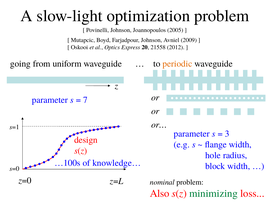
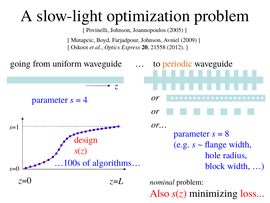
7: 7 -> 4
3: 3 -> 8
knowledge…: knowledge… -> algorithms…
minimizing colour: green -> black
